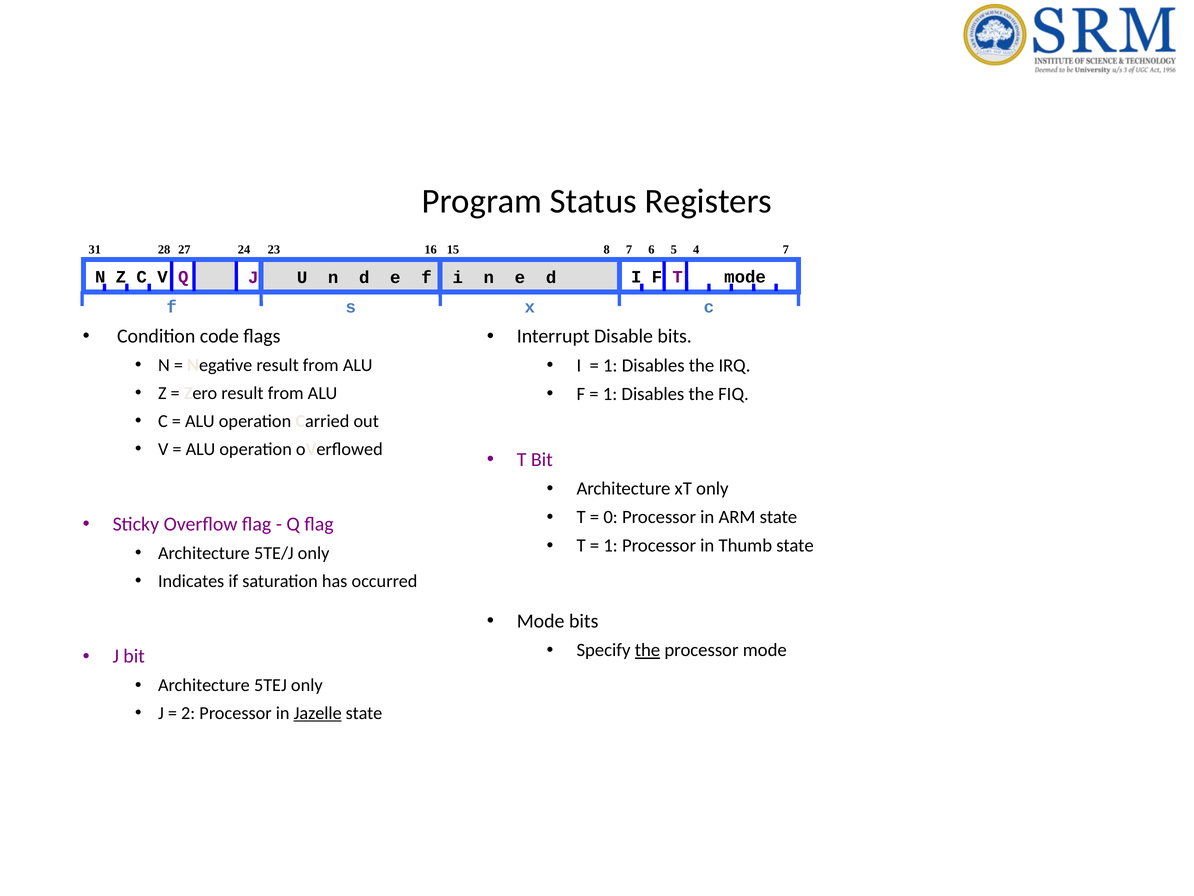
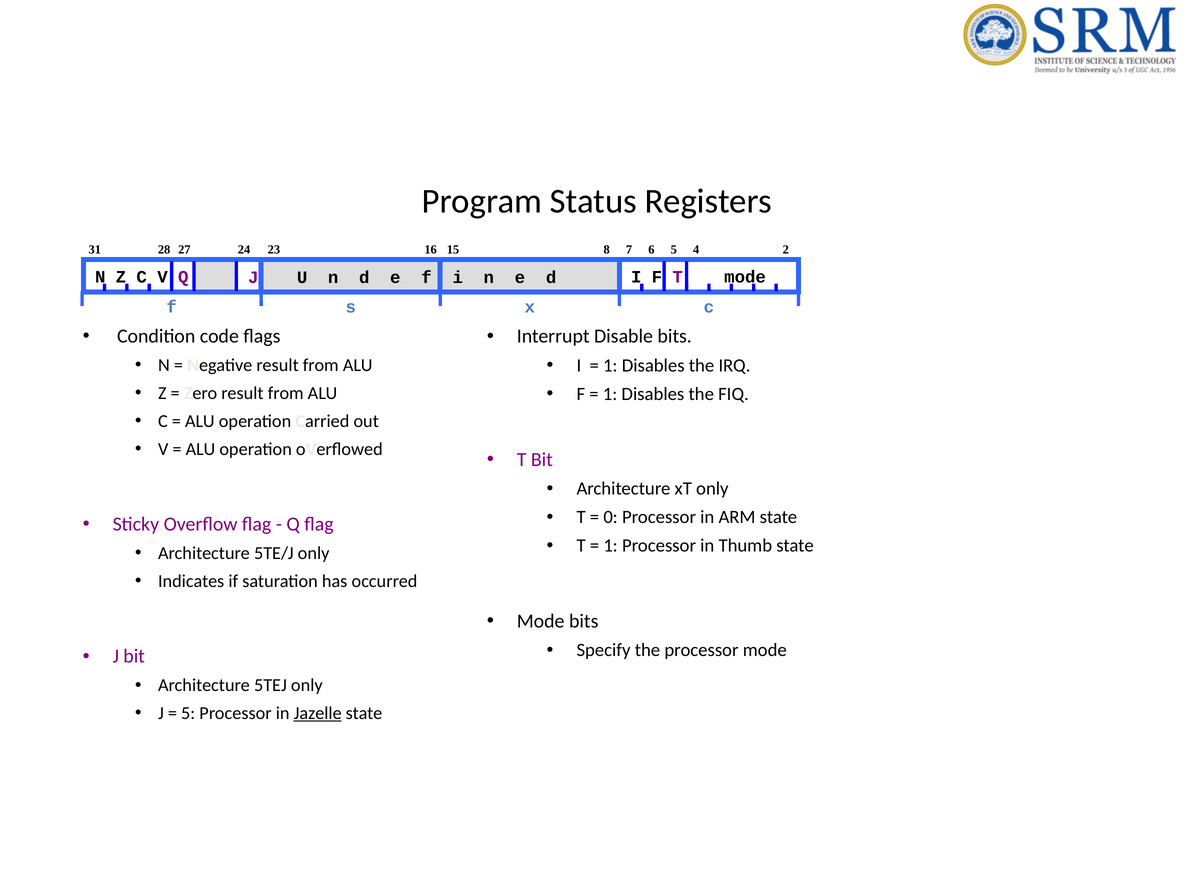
4 7: 7 -> 2
the at (647, 650) underline: present -> none
2 at (188, 713): 2 -> 5
